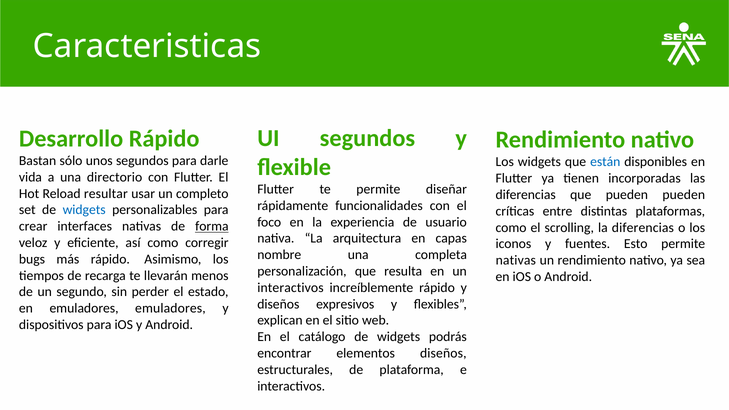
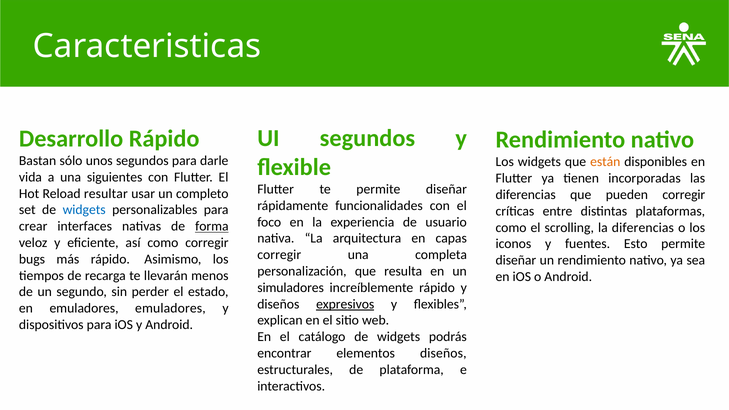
están colour: blue -> orange
directorio: directorio -> siguientes
pueden pueden: pueden -> corregir
nombre at (279, 255): nombre -> corregir
nativas at (516, 260): nativas -> diseñar
interactivos at (290, 288): interactivos -> simuladores
expresivos underline: none -> present
